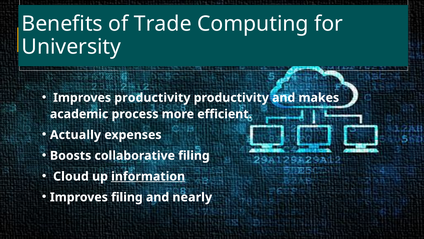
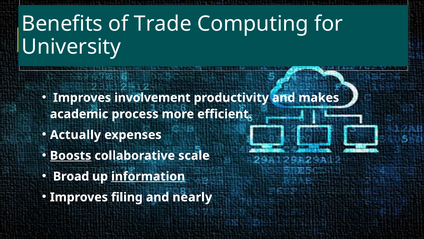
Improves productivity: productivity -> involvement
Boosts underline: none -> present
collaborative filing: filing -> scale
Cloud: Cloud -> Broad
